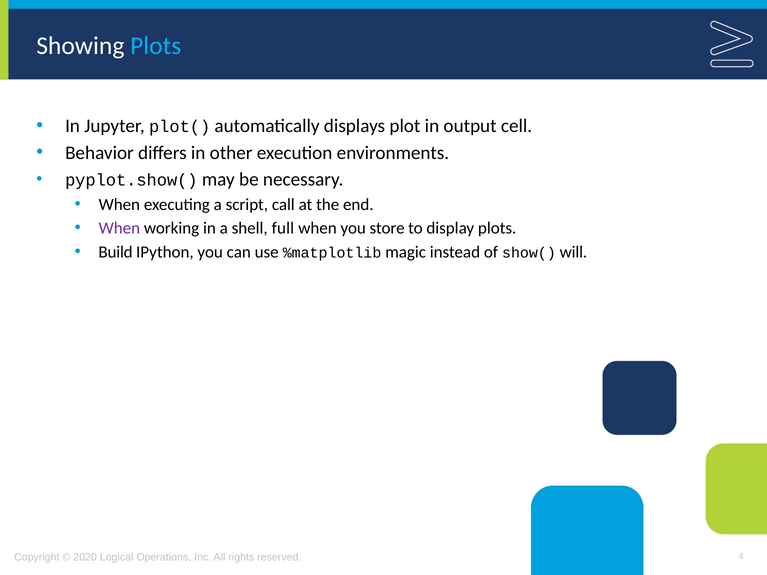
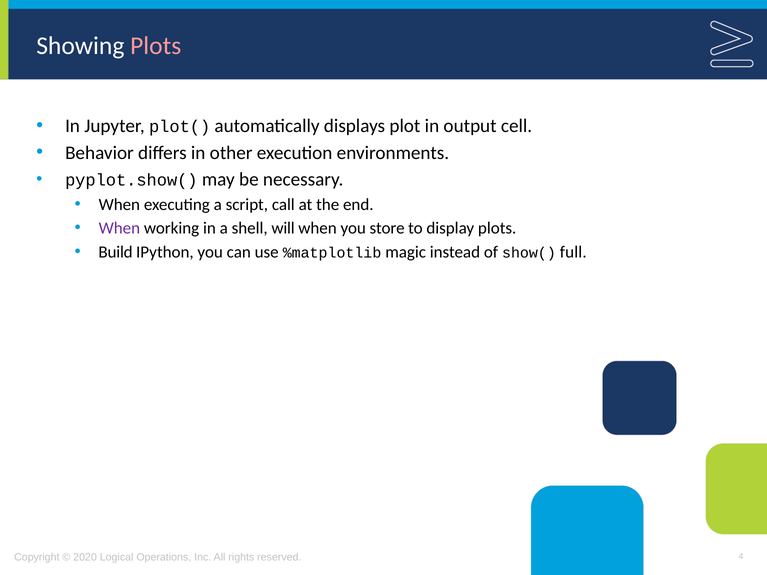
Plots at (156, 46) colour: light blue -> pink
full: full -> will
will: will -> full
